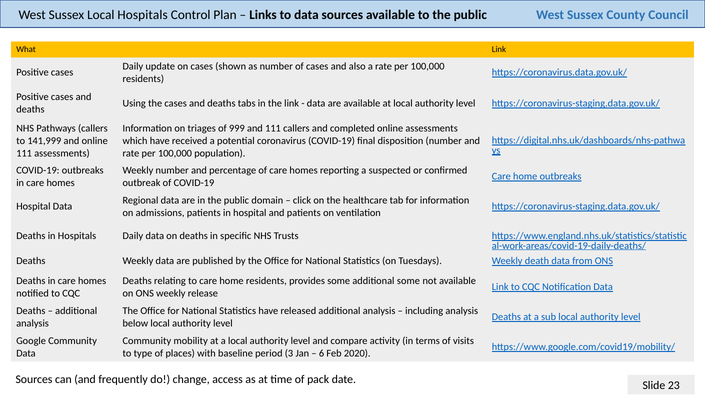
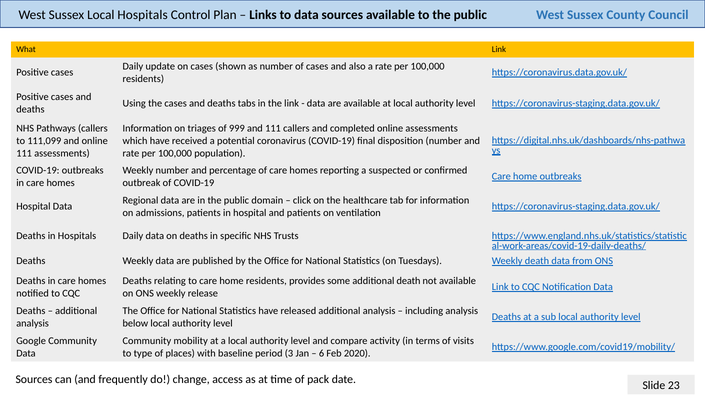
141,999: 141,999 -> 111,099
additional some: some -> death
